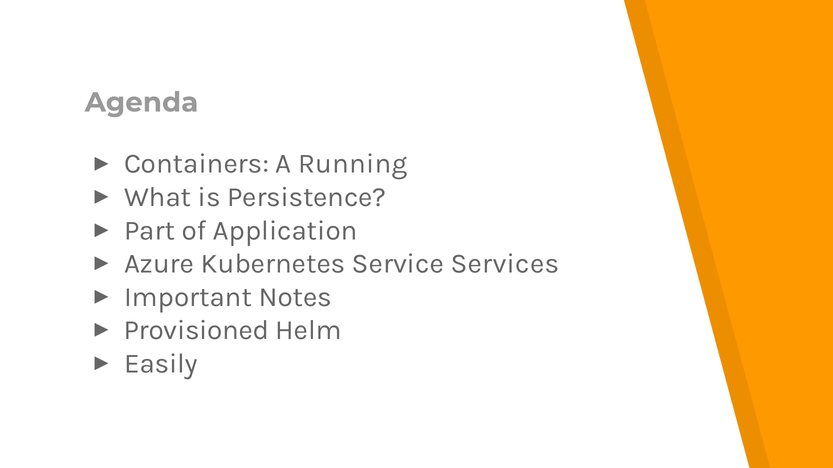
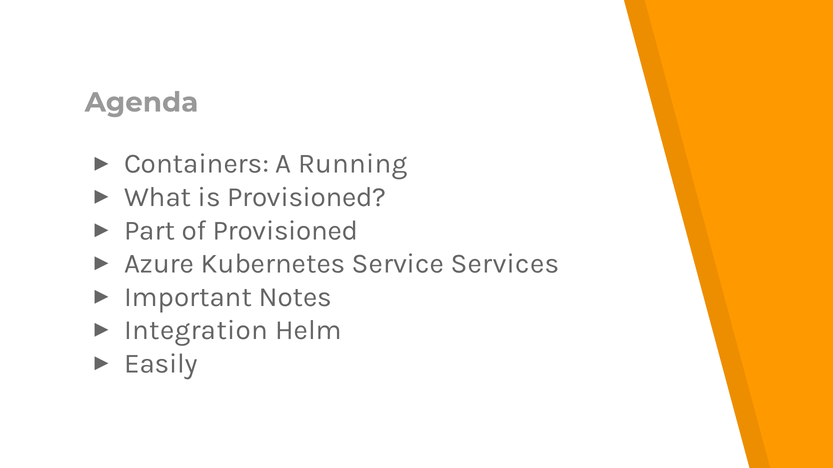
is Persistence: Persistence -> Provisioned
of Application: Application -> Provisioned
Provisioned: Provisioned -> Integration
